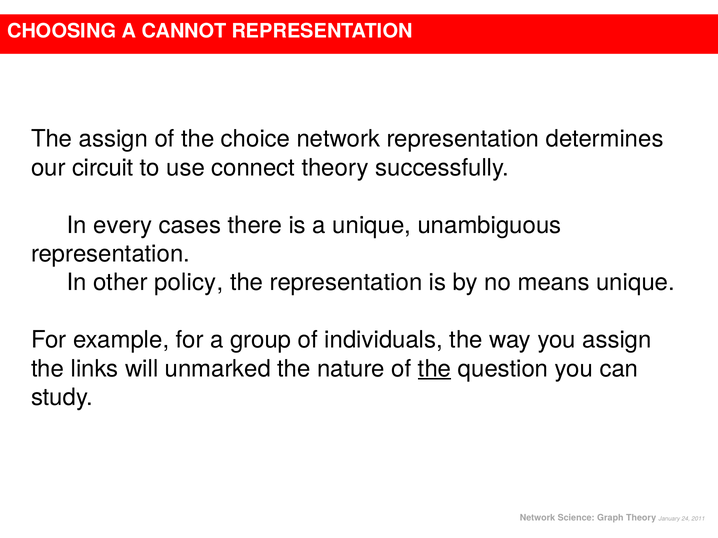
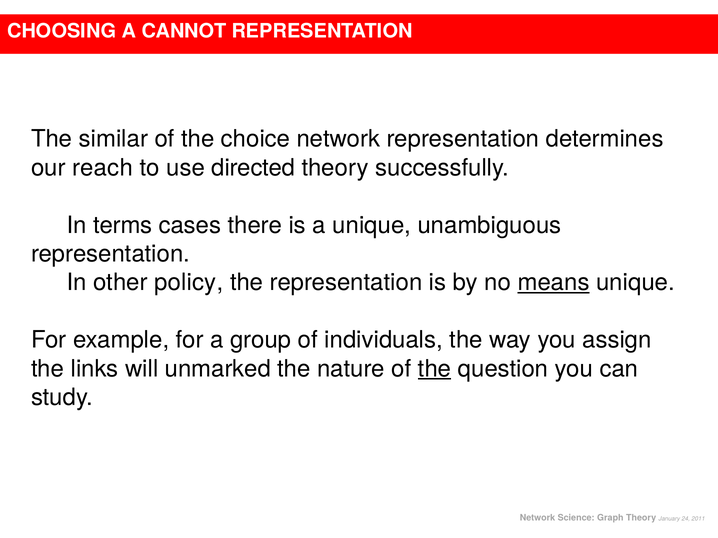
The assign: assign -> similar
circuit: circuit -> reach
connect: connect -> directed
every: every -> terms
means underline: none -> present
